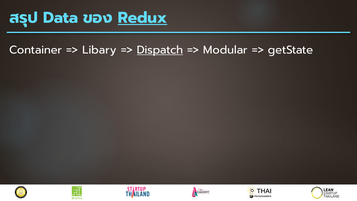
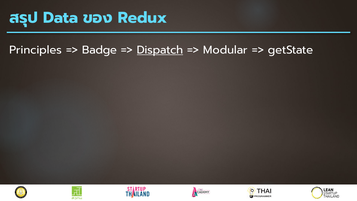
Redux underline: present -> none
Container: Container -> Principles
Libary: Libary -> Badge
